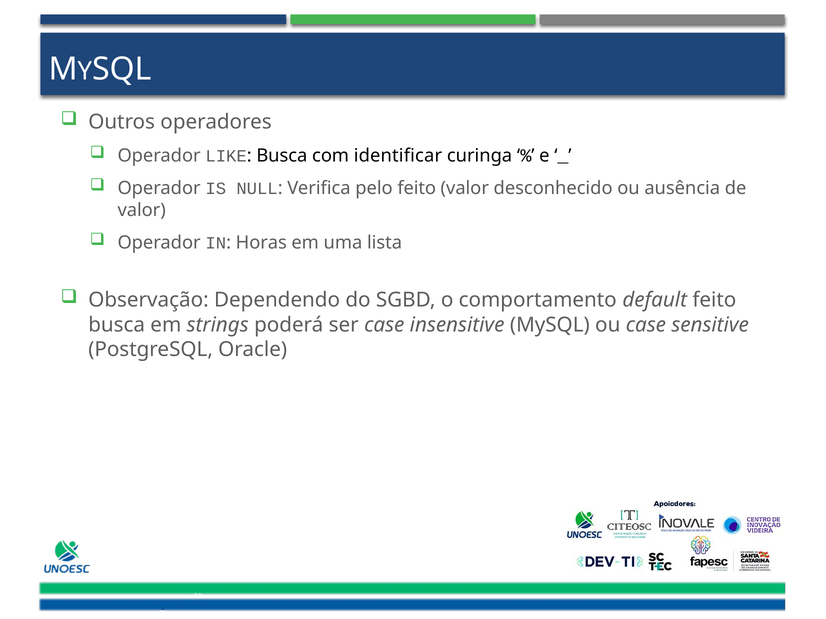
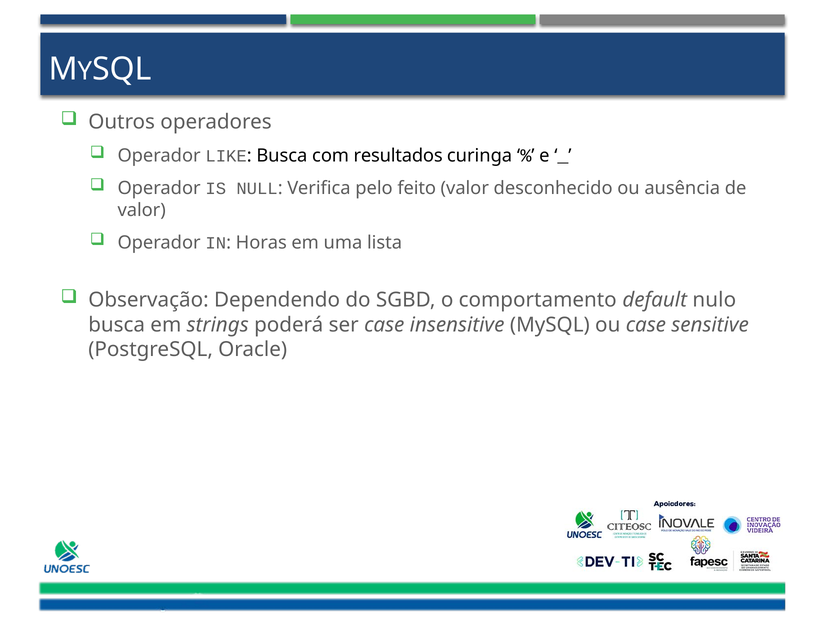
identificar: identificar -> resultados
default feito: feito -> nulo
